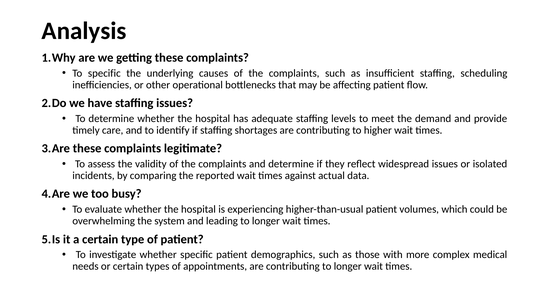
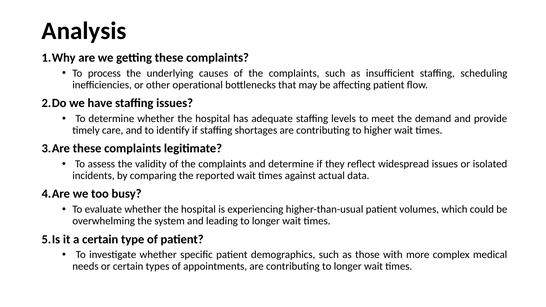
To specific: specific -> process
